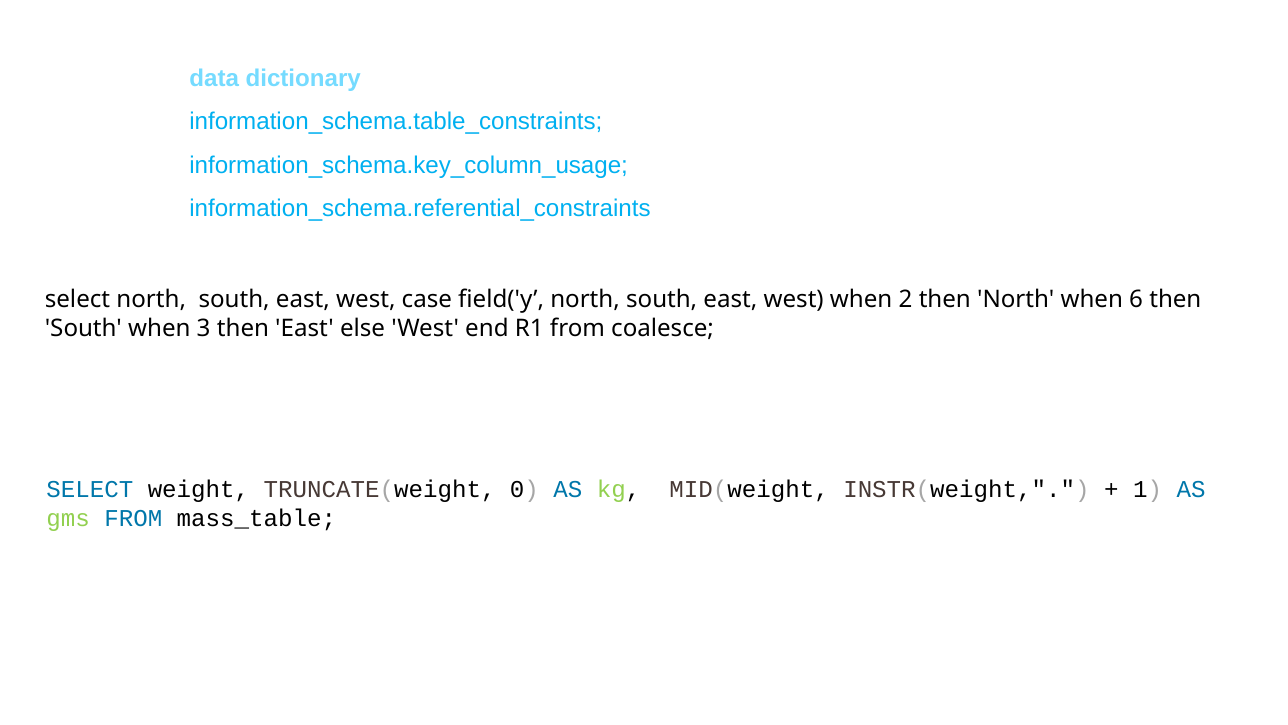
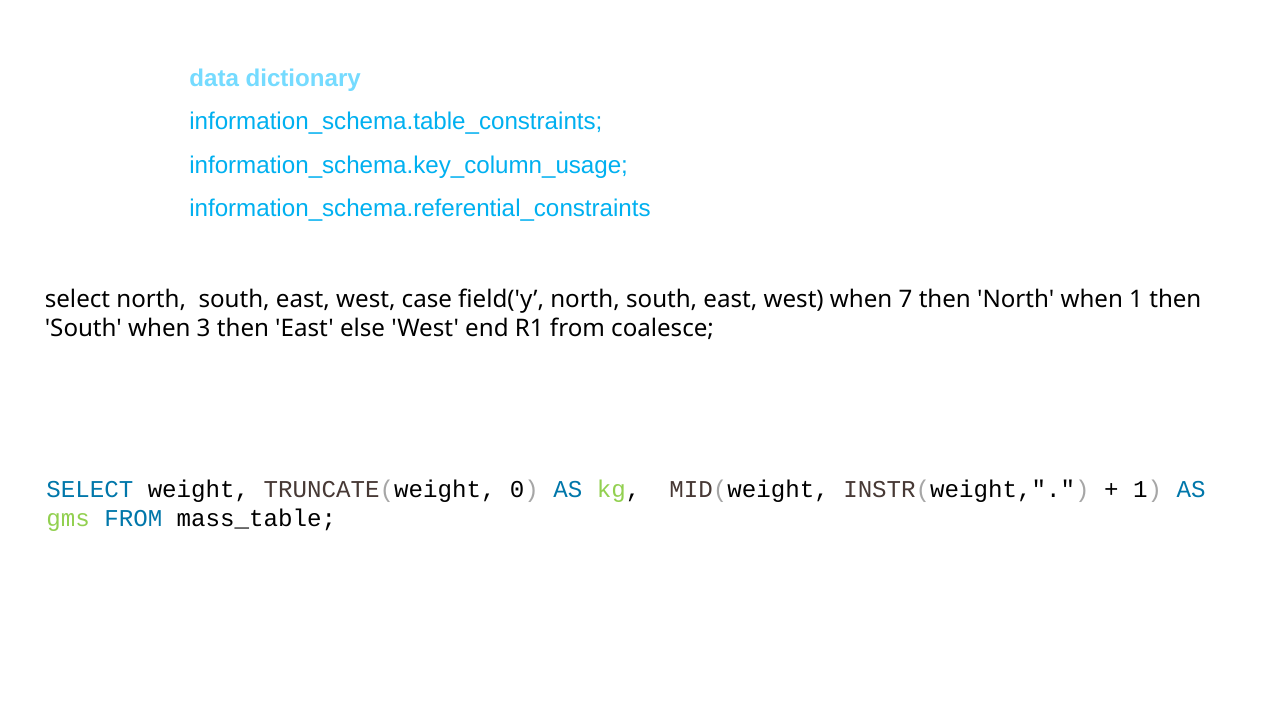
2: 2 -> 7
when 6: 6 -> 1
